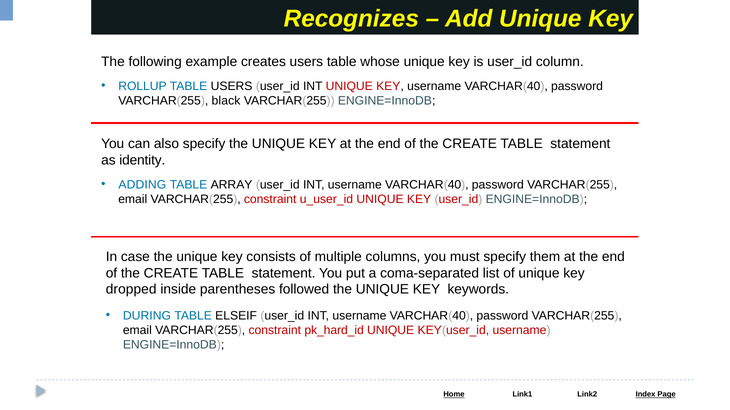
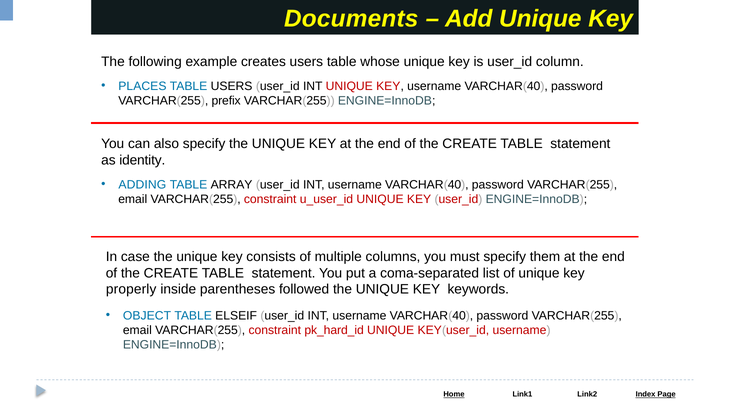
Recognizes: Recognizes -> Documents
ROLLUP: ROLLUP -> PLACES
black: black -> prefix
dropped: dropped -> properly
DURING: DURING -> OBJECT
